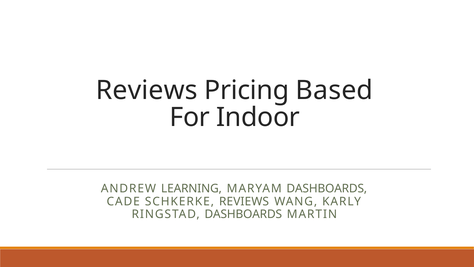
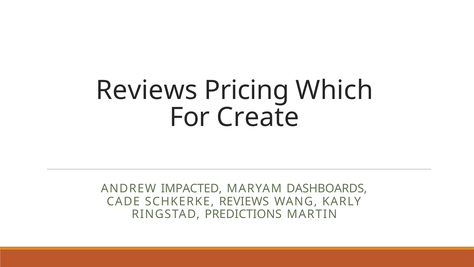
Based: Based -> Which
Indoor: Indoor -> Create
LEARNING: LEARNING -> IMPACTED
RINGSTAD DASHBOARDS: DASHBOARDS -> PREDICTIONS
